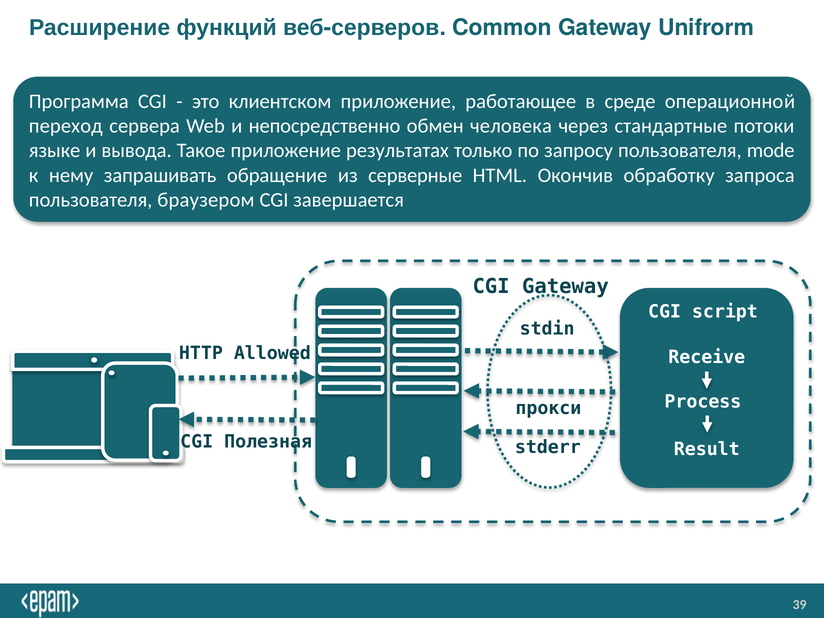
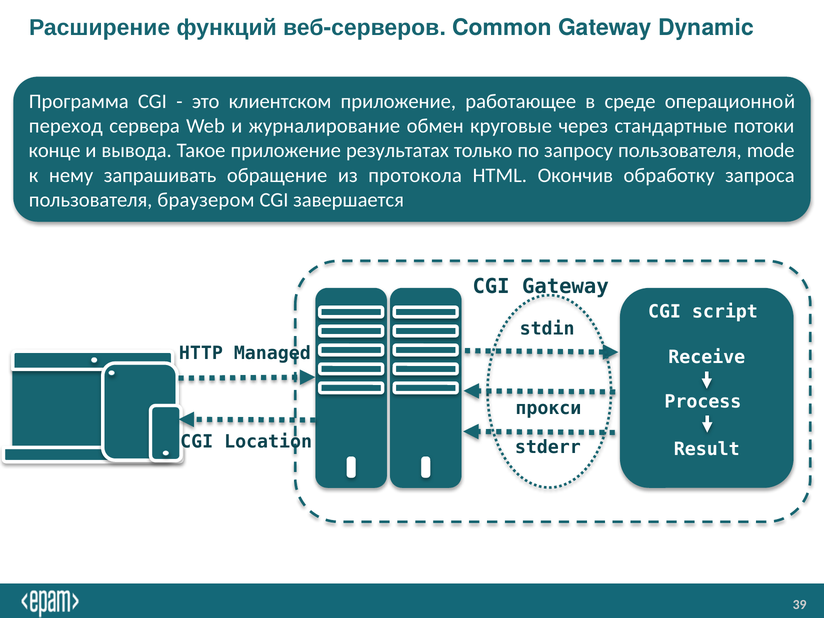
Unifrorm: Unifrorm -> Dynamic
непосредственно: непосредственно -> журналирование
человека: человека -> круговые
языке: языке -> конце
серверные: серверные -> протокола
Allowed: Allowed -> Managed
Полезная: Полезная -> Location
